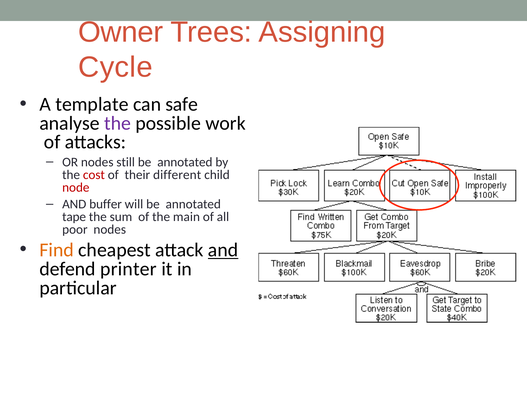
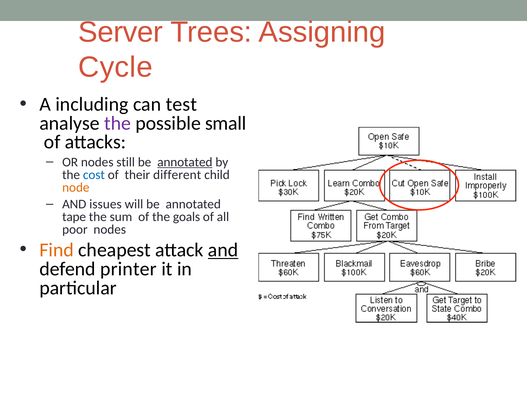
Owner: Owner -> Server
template: template -> including
safe: safe -> test
work: work -> small
annotated at (185, 162) underline: none -> present
cost colour: red -> blue
node colour: red -> orange
buffer: buffer -> issues
main: main -> goals
